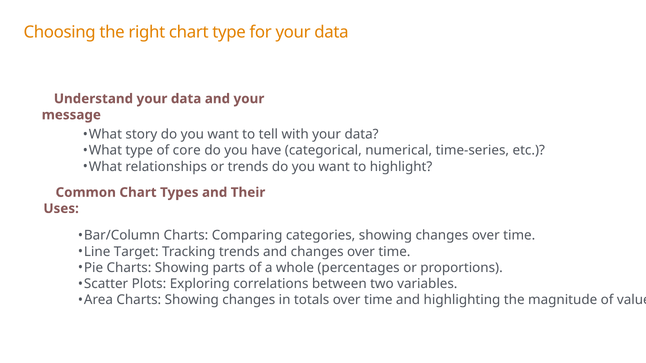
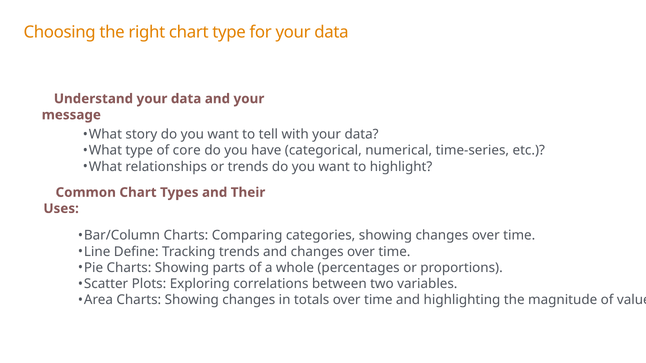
Target: Target -> Define
